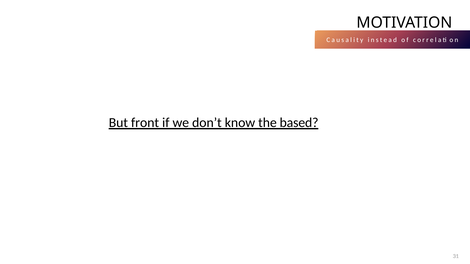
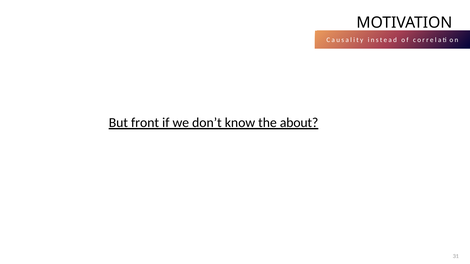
based: based -> about
